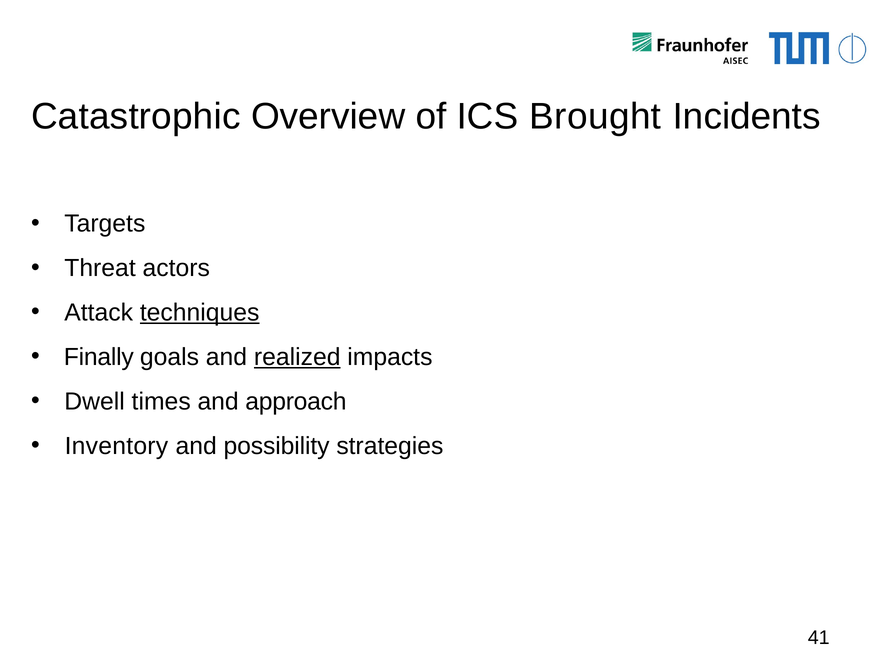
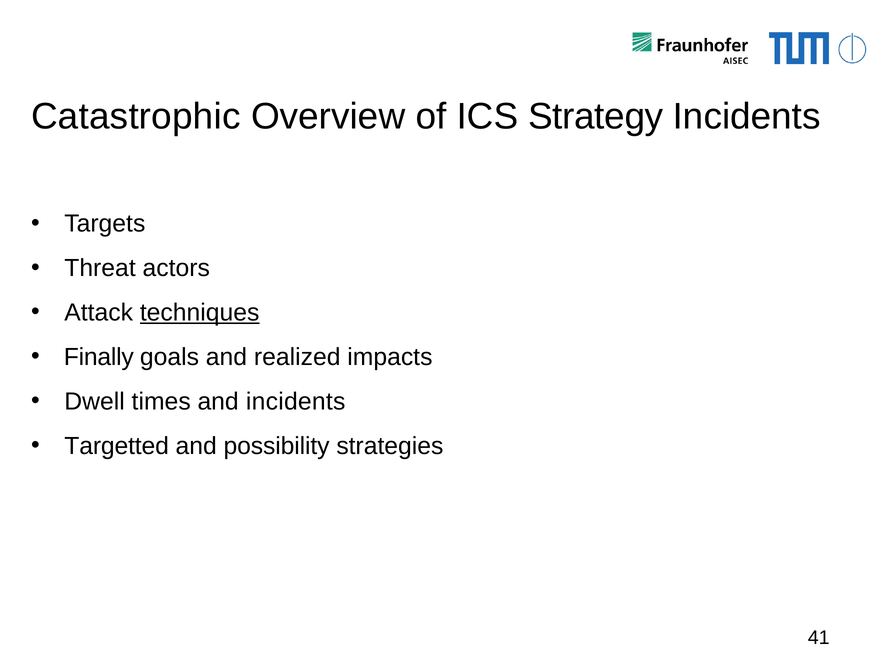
Brought: Brought -> Strategy
realized underline: present -> none
and approach: approach -> incidents
Inventory: Inventory -> Targetted
